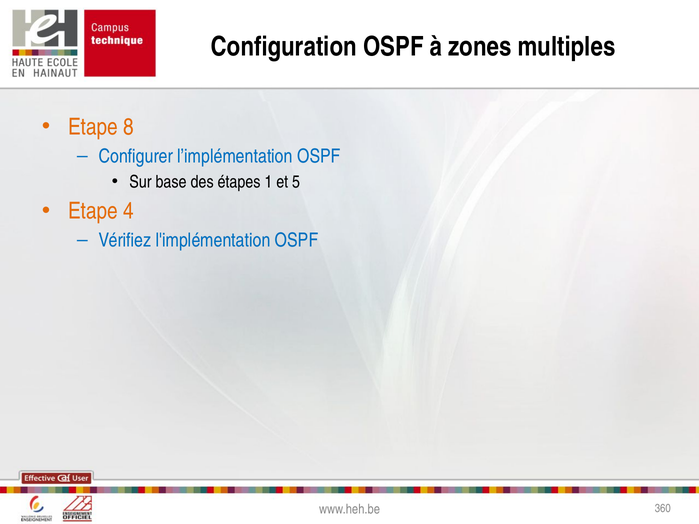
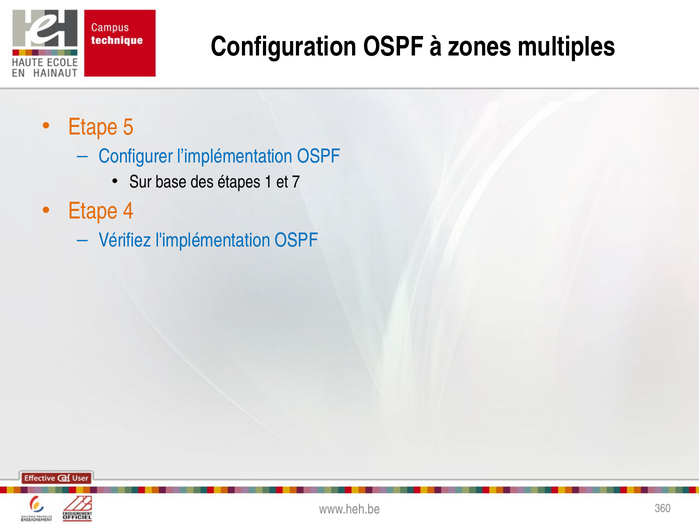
8: 8 -> 5
5: 5 -> 7
